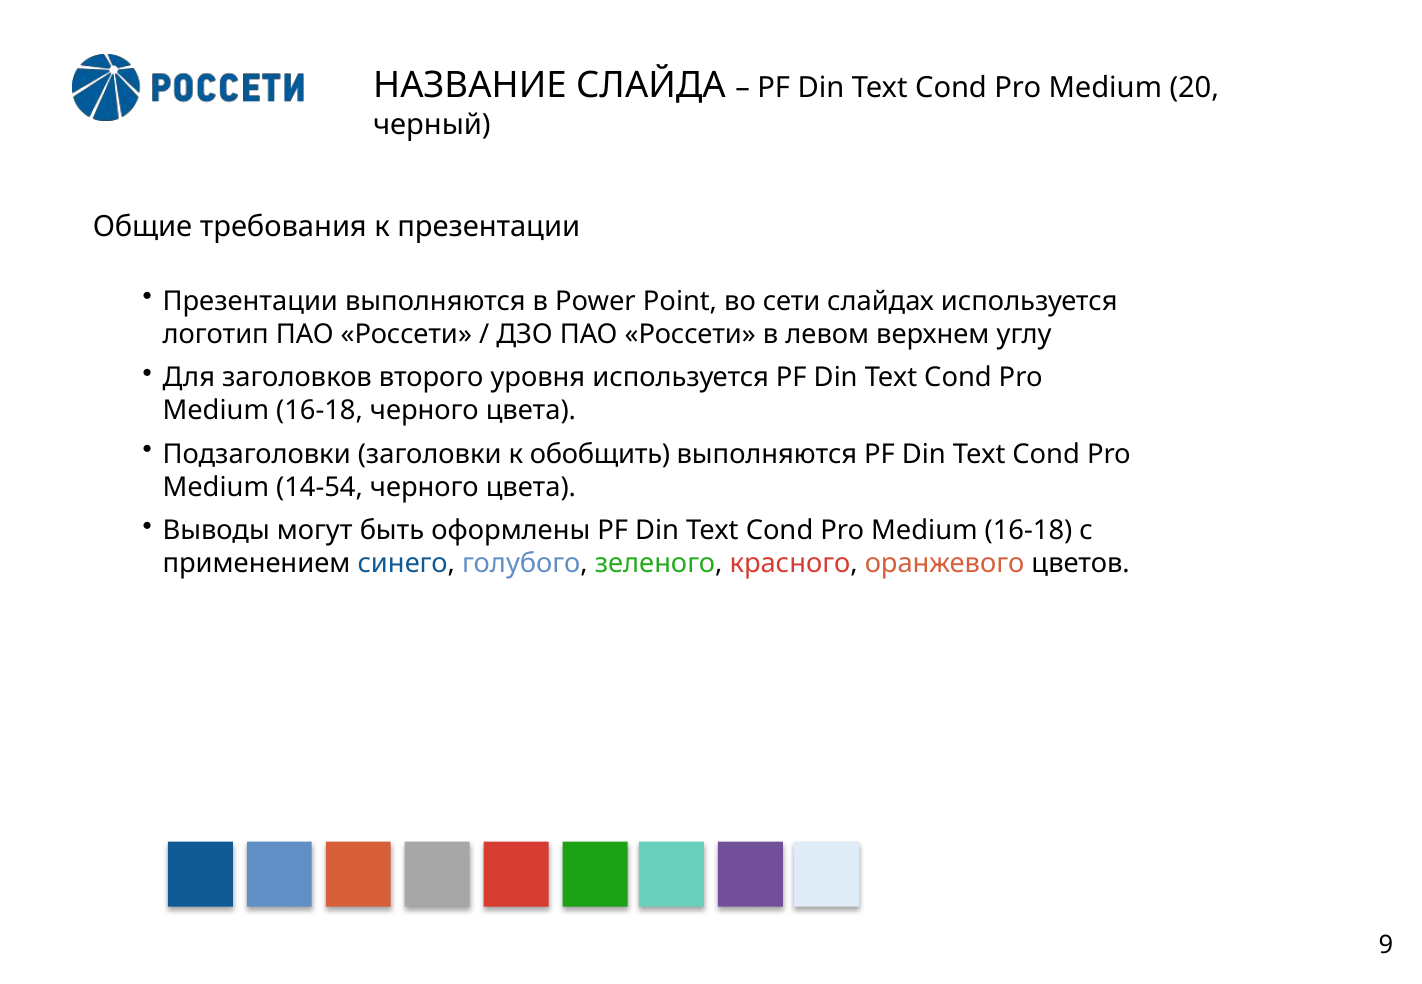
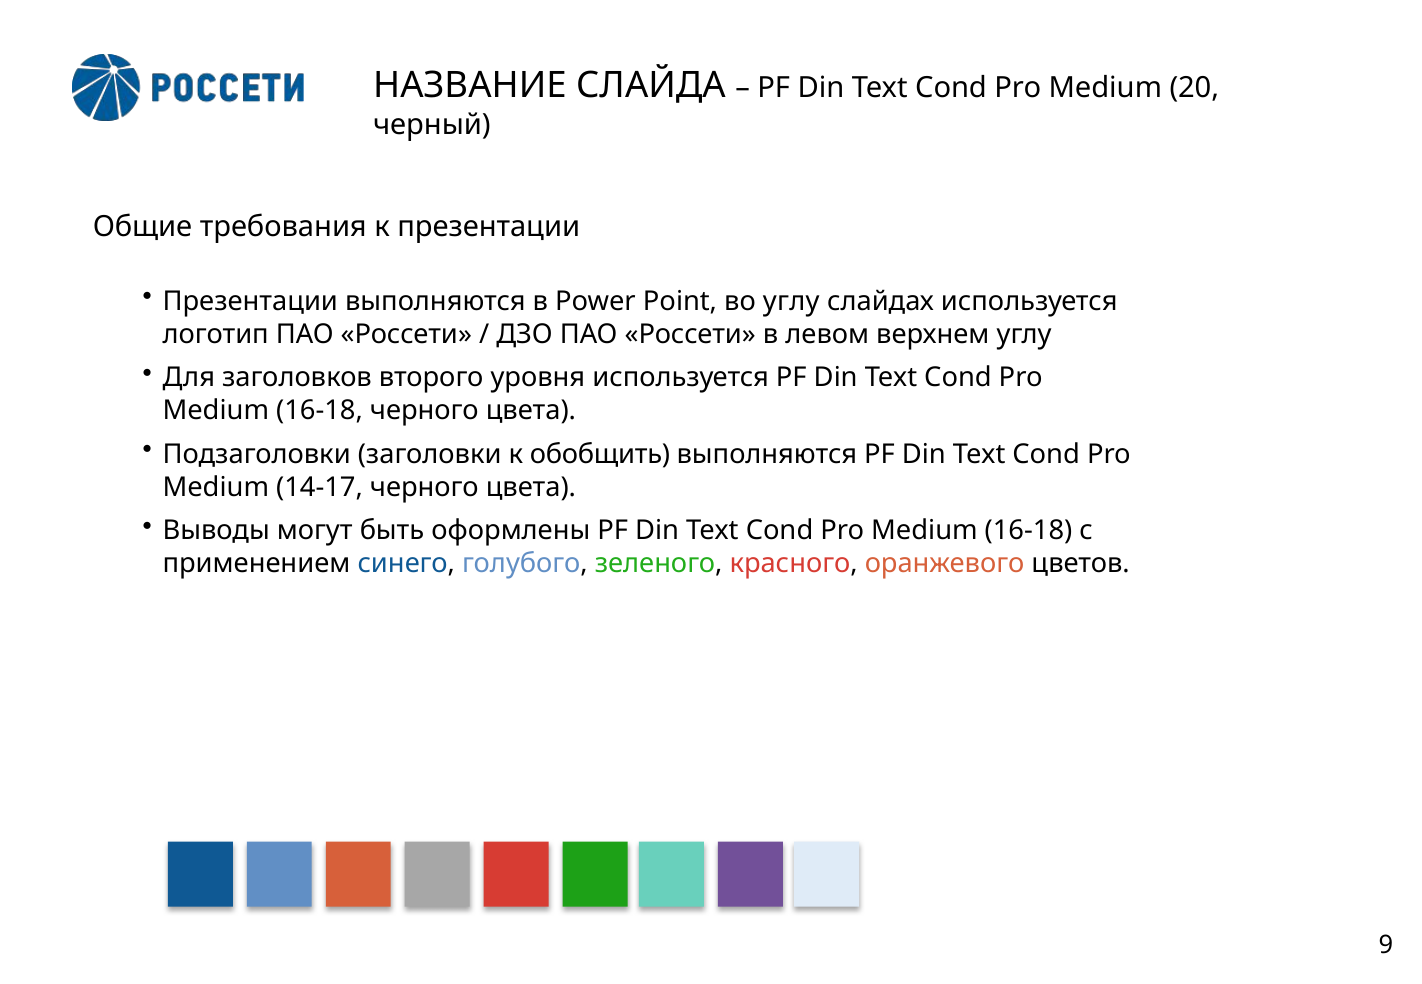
во сети: сети -> углу
14-54: 14-54 -> 14-17
